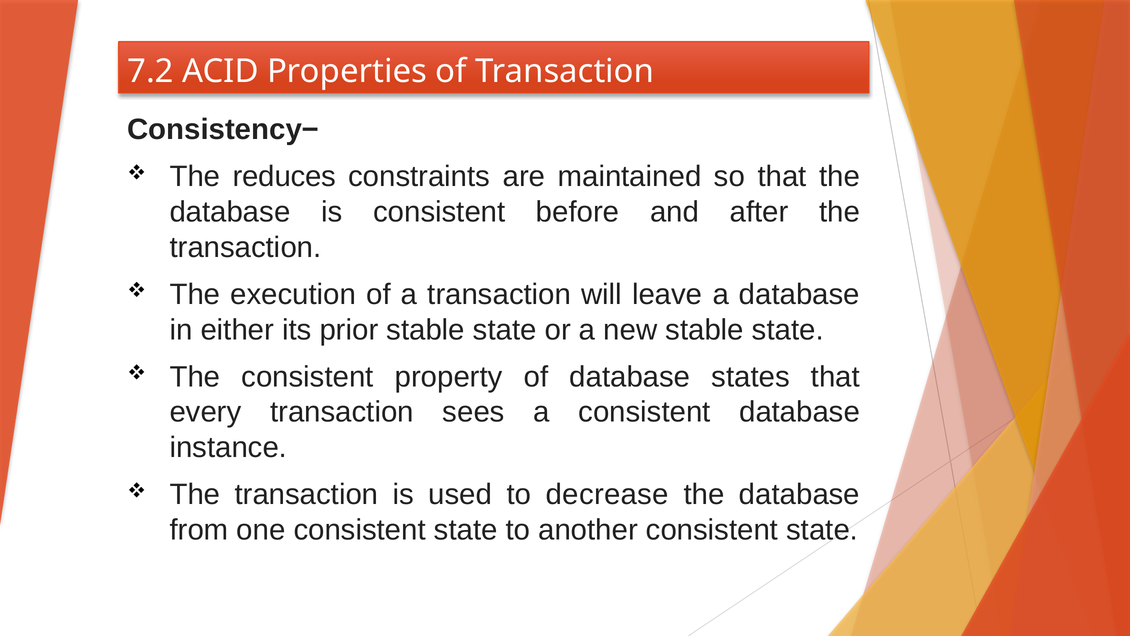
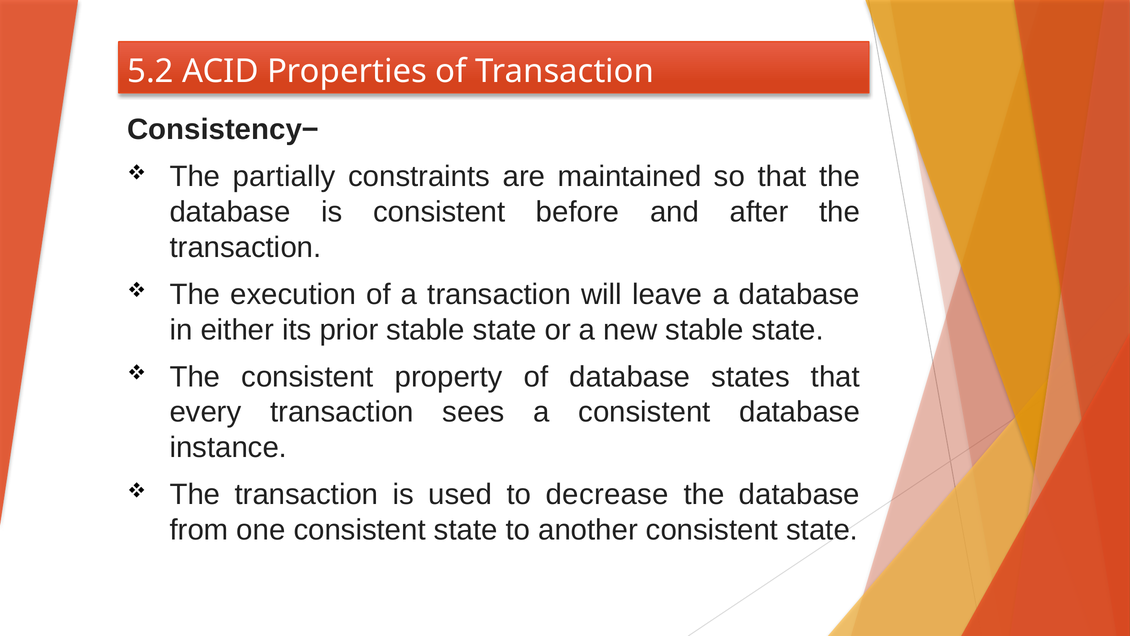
7.2: 7.2 -> 5.2
reduces: reduces -> partially
